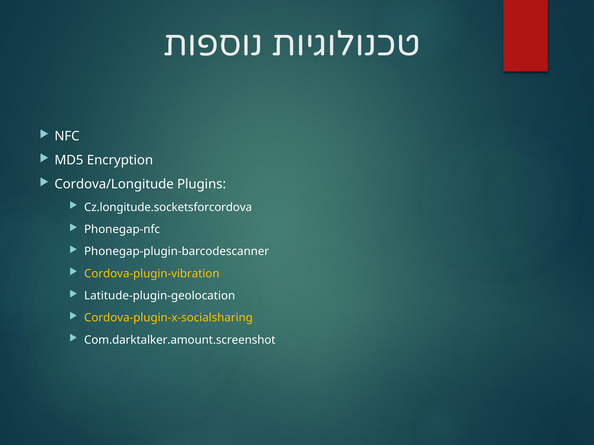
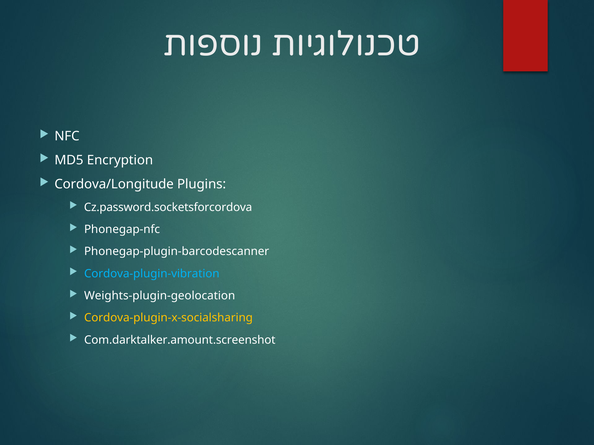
Cz.longitude.socketsforcordova: Cz.longitude.socketsforcordova -> Cz.password.socketsforcordova
Cordova-plugin-vibration colour: yellow -> light blue
Latitude-plugin-geolocation: Latitude-plugin-geolocation -> Weights-plugin-geolocation
